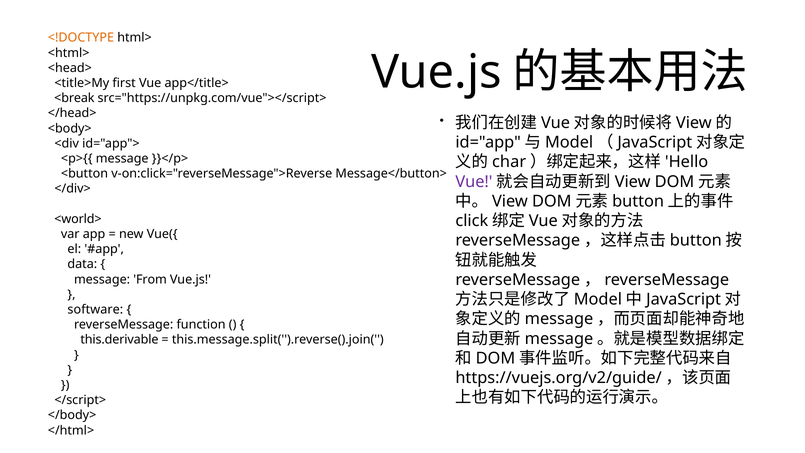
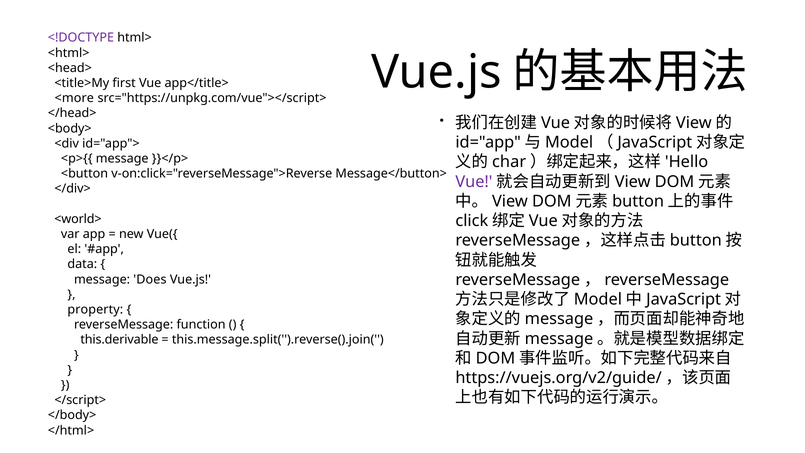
<!DOCTYPE colour: orange -> purple
<break: <break -> <more
From: From -> Does
software: software -> property
